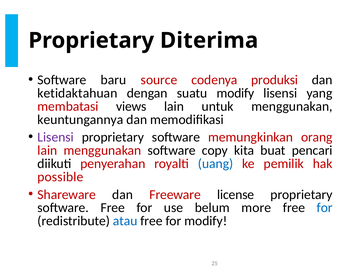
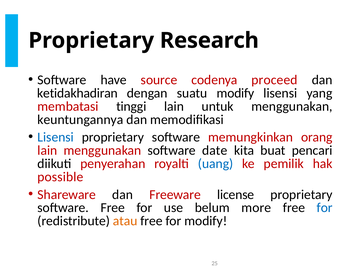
Diterima: Diterima -> Research
baru: baru -> have
produksi: produksi -> proceed
ketidaktahuan: ketidaktahuan -> ketidakhadiran
views: views -> tinggi
Lisensi at (56, 137) colour: purple -> blue
copy: copy -> date
atau colour: blue -> orange
